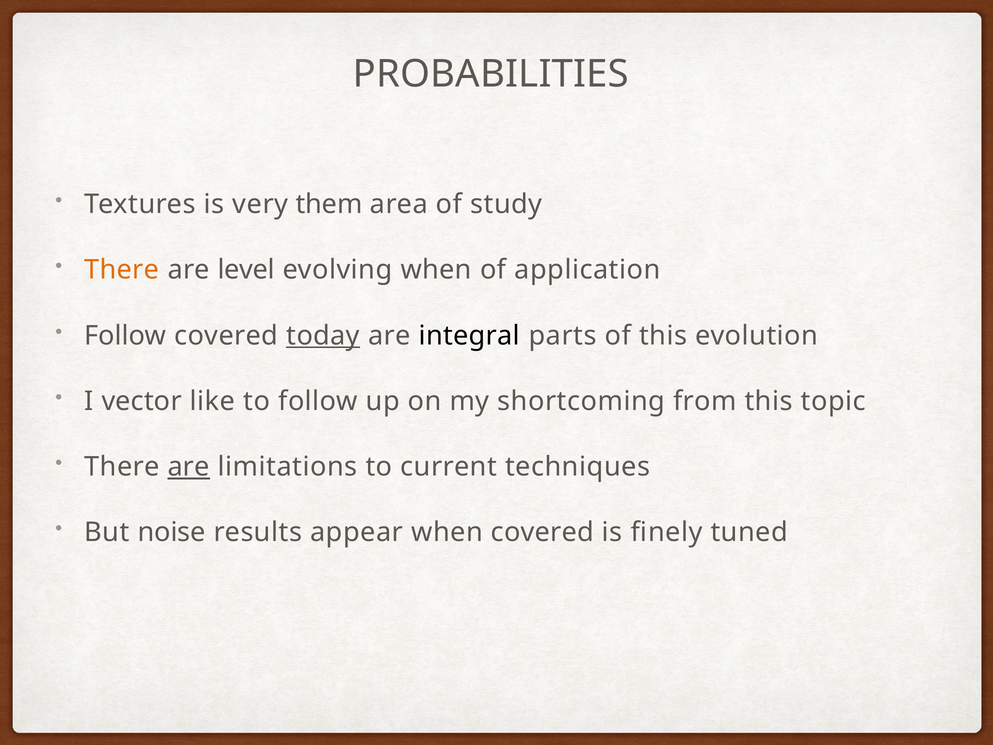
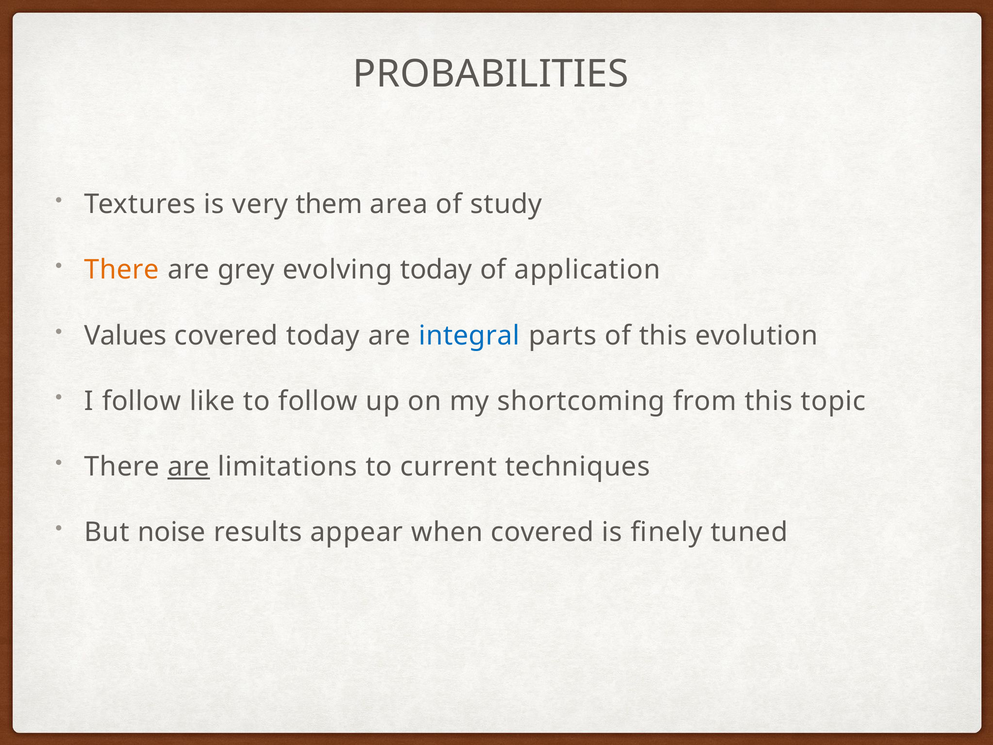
level: level -> grey
evolving when: when -> today
Follow at (125, 335): Follow -> Values
today at (323, 335) underline: present -> none
integral colour: black -> blue
I vector: vector -> follow
